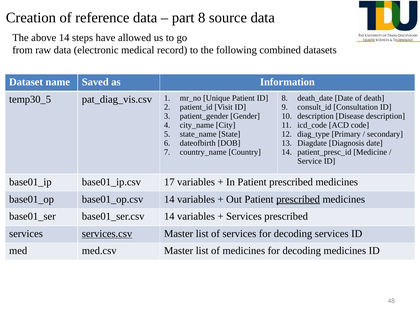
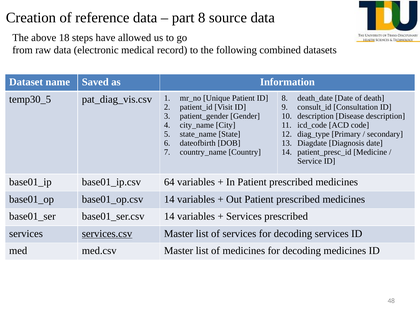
above 14: 14 -> 18
17: 17 -> 64
prescribed at (298, 199) underline: present -> none
